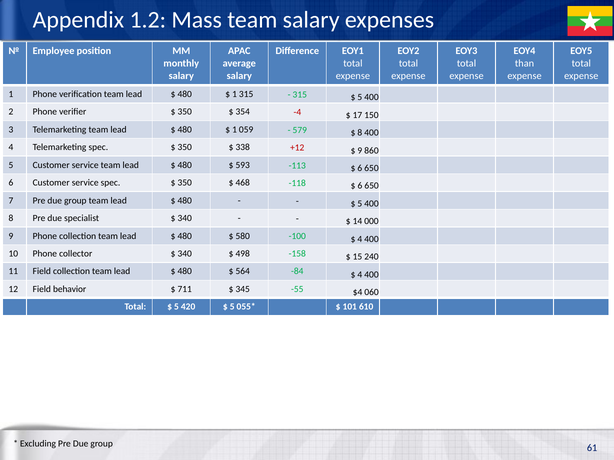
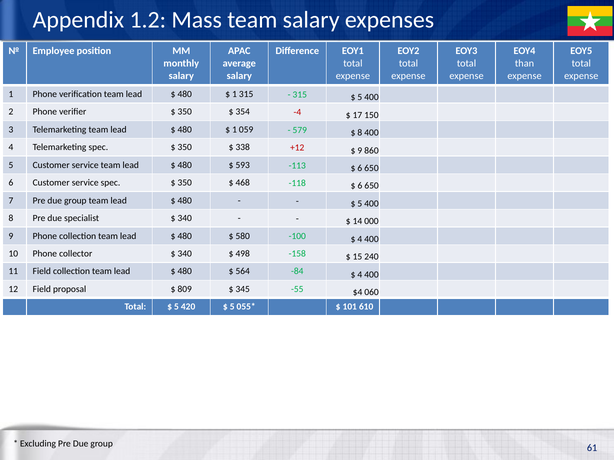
behavior: behavior -> proposal
711: 711 -> 809
